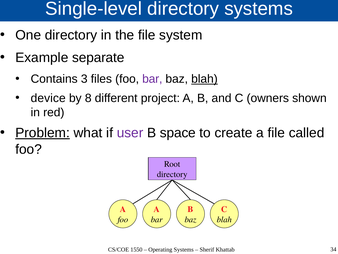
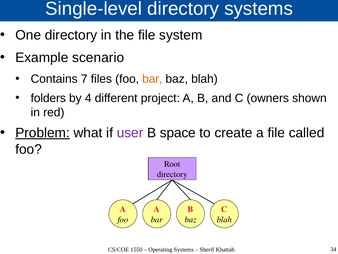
separate: separate -> scenario
3: 3 -> 7
bar at (152, 79) colour: purple -> orange
blah at (204, 79) underline: present -> none
device: device -> folders
8: 8 -> 4
